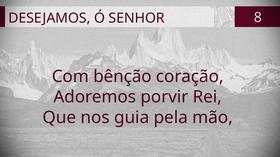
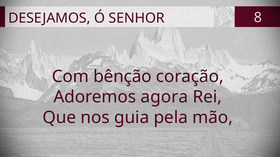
porvir: porvir -> agora
